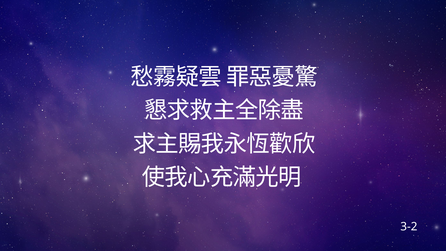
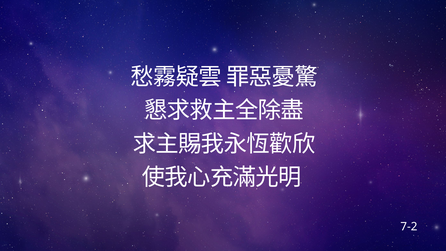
3-2: 3-2 -> 7-2
